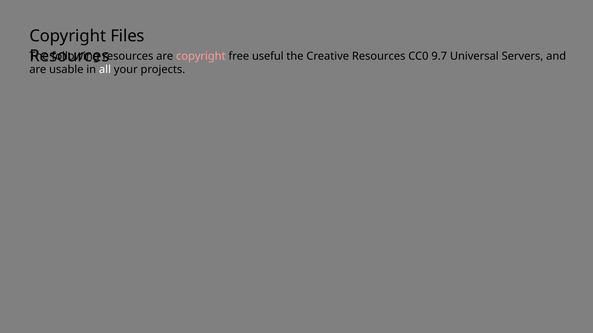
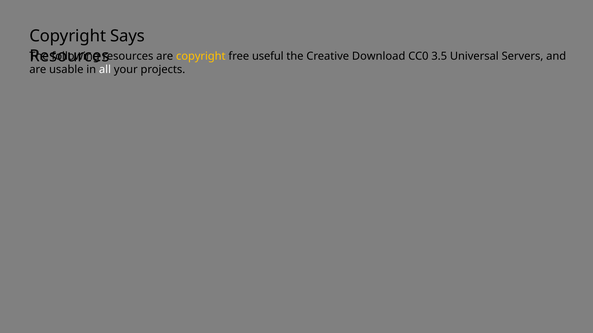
Files: Files -> Says
copyright at (201, 56) colour: pink -> yellow
Creative Resources: Resources -> Download
9.7: 9.7 -> 3.5
